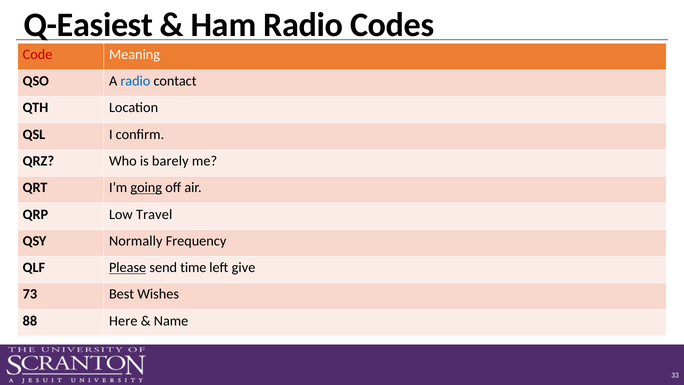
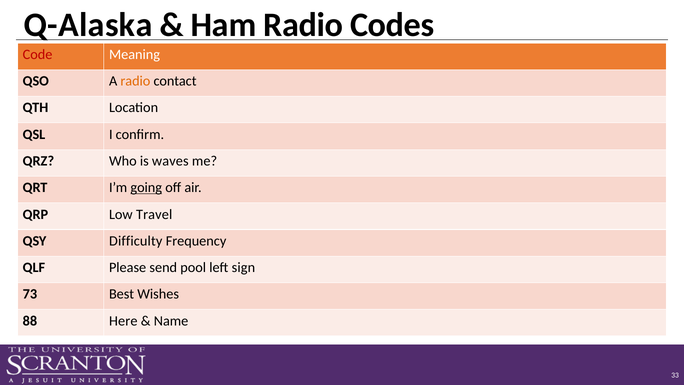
Q-Easiest: Q-Easiest -> Q-Alaska
radio at (135, 81) colour: blue -> orange
barely: barely -> waves
Normally: Normally -> Difficulty
Please underline: present -> none
time: time -> pool
give: give -> sign
